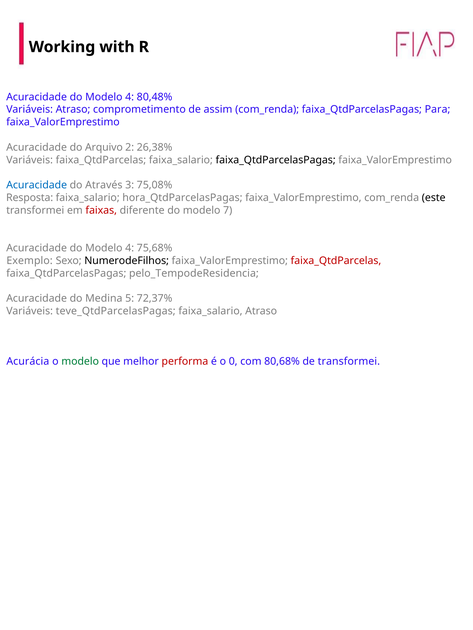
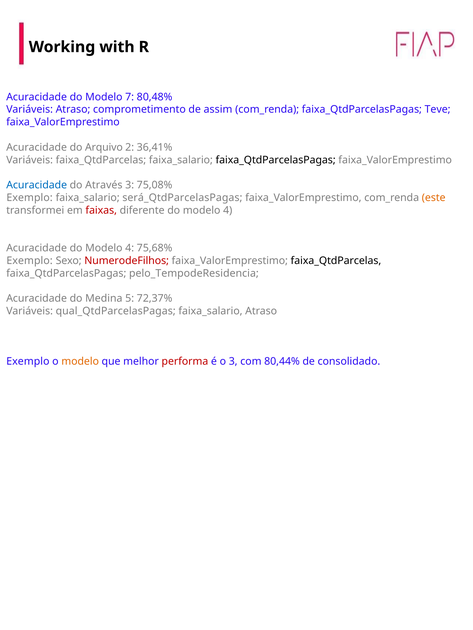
4 at (130, 97): 4 -> 7
Para: Para -> Teve
26,38%: 26,38% -> 36,41%
Resposta at (30, 198): Resposta -> Exemplo
hora_QtdParcelasPagas: hora_QtdParcelasPagas -> será_QtdParcelasPagas
este colour: black -> orange
diferente do modelo 7: 7 -> 4
NumerodeFilhos colour: black -> red
faixa_QtdParcelas at (336, 261) colour: red -> black
teve_QtdParcelasPagas: teve_QtdParcelasPagas -> qual_QtdParcelasPagas
Acurácia at (28, 362): Acurácia -> Exemplo
modelo at (80, 362) colour: green -> orange
o 0: 0 -> 3
80,68%: 80,68% -> 80,44%
de transformei: transformei -> consolidado
